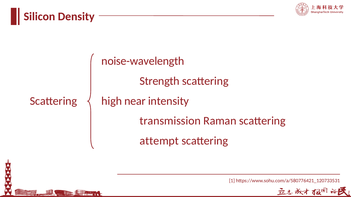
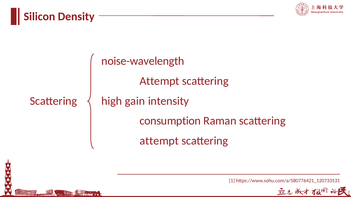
Strength at (160, 81): Strength -> Attempt
near: near -> gain
transmission: transmission -> consumption
